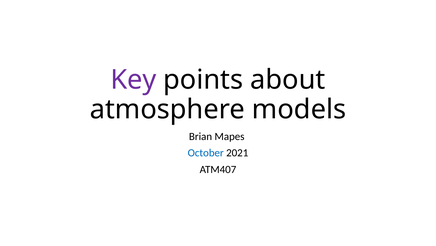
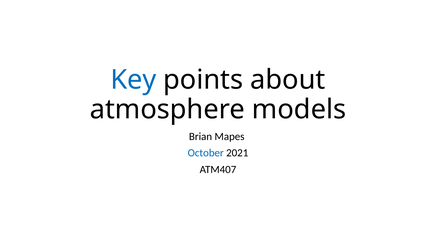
Key colour: purple -> blue
